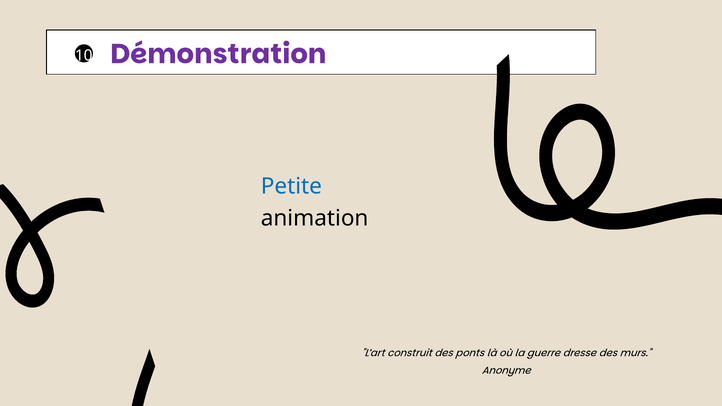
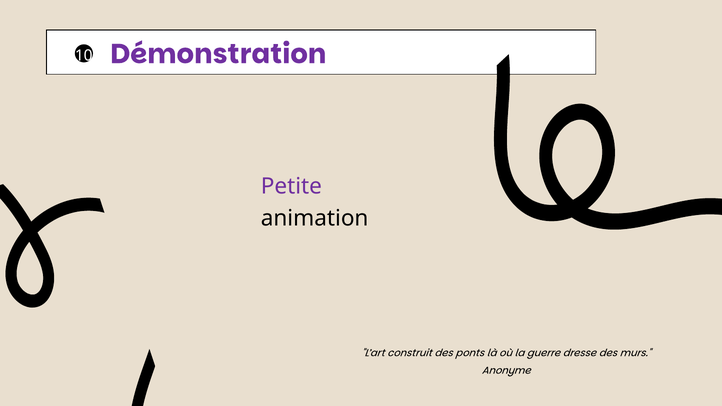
Petite colour: blue -> purple
